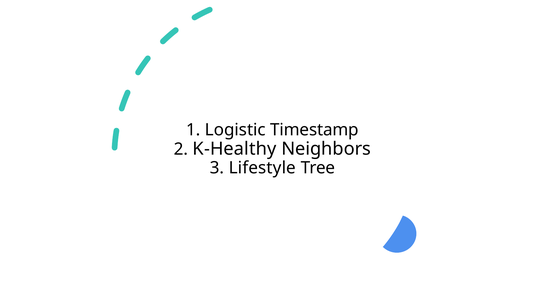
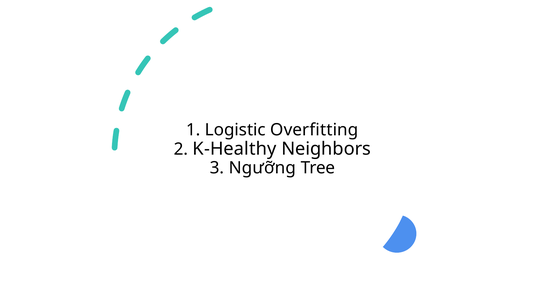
Timestamp: Timestamp -> Overfitting
Lifestyle: Lifestyle -> Ngưỡng
